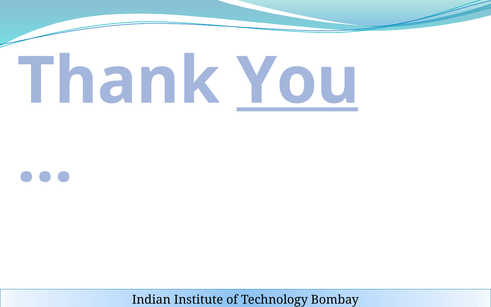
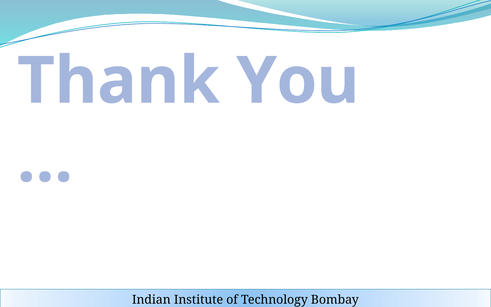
You underline: present -> none
